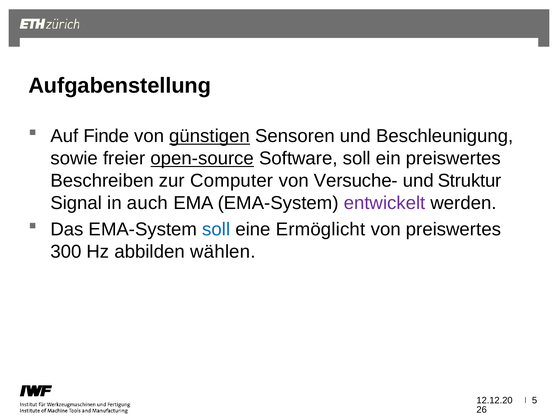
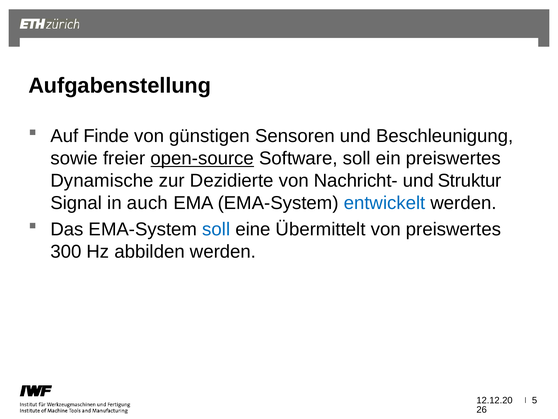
günstigen underline: present -> none
Beschreiben: Beschreiben -> Dynamische
Computer: Computer -> Dezidierte
Versuche-: Versuche- -> Nachricht-
entwickelt colour: purple -> blue
Ermöglicht: Ermöglicht -> Übermittelt
abbilden wählen: wählen -> werden
